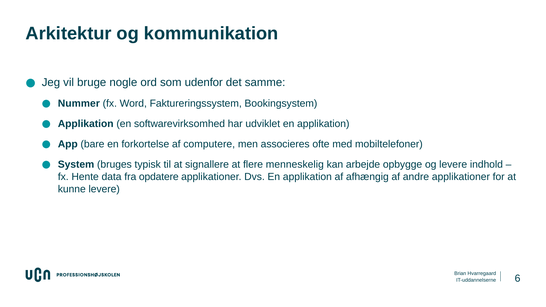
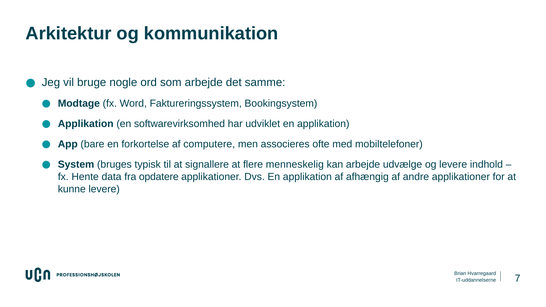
som udenfor: udenfor -> arbejde
Nummer: Nummer -> Modtage
opbygge: opbygge -> udvælge
6: 6 -> 7
